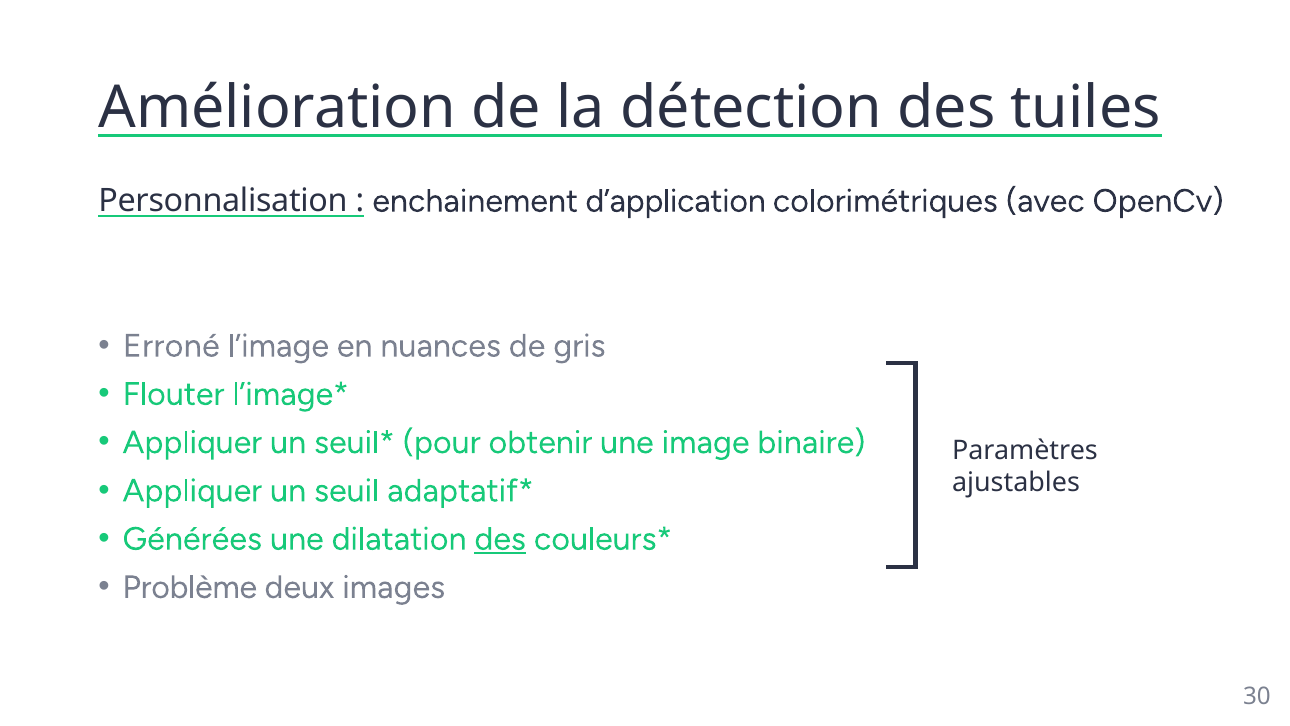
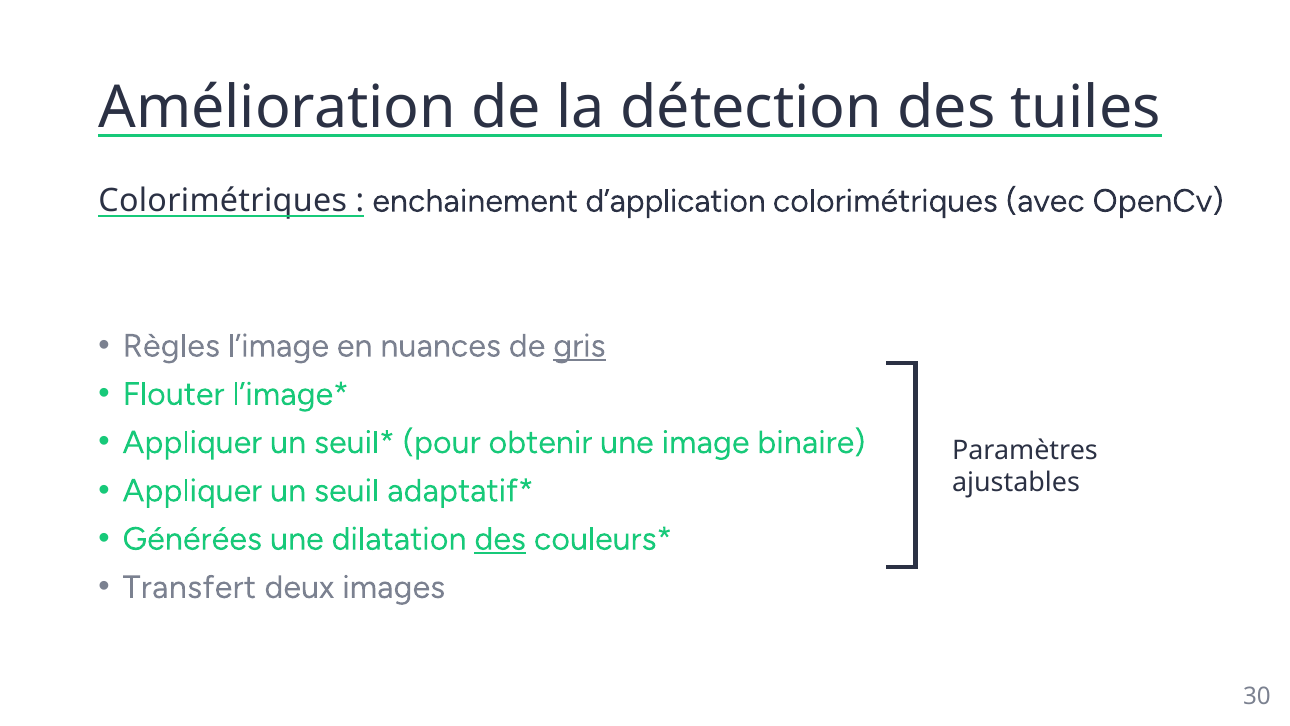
Personnalisation at (223, 201): Personnalisation -> Colorimétriques
Erroné: Erroné -> Règles
gris underline: none -> present
Problème: Problème -> Transfert
